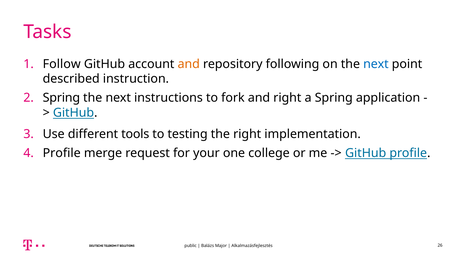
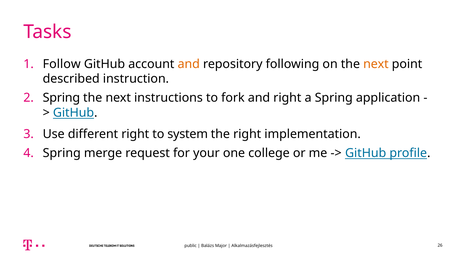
next at (376, 64) colour: blue -> orange
different tools: tools -> right
testing: testing -> system
Profile at (62, 153): Profile -> Spring
